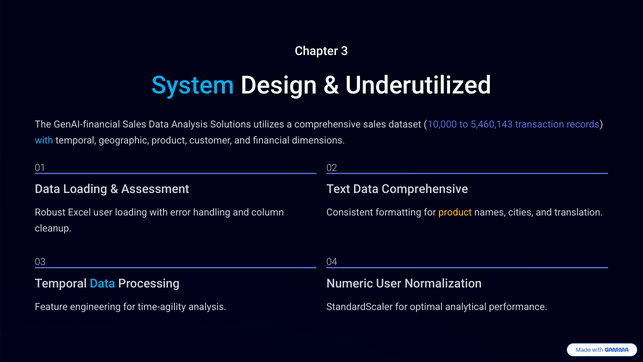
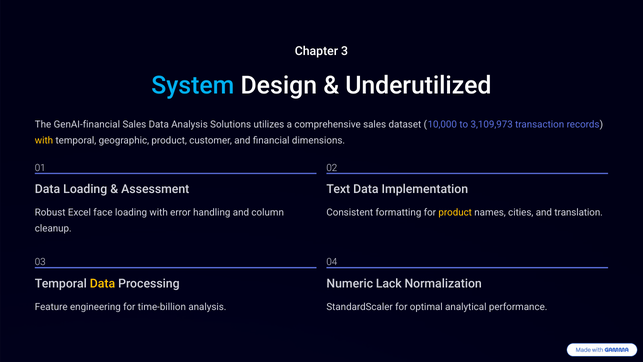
5,460,143: 5,460,143 -> 3,109,973
with at (44, 141) colour: light blue -> yellow
Data Comprehensive: Comprehensive -> Implementation
Excel user: user -> face
Data at (103, 283) colour: light blue -> yellow
Numeric User: User -> Lack
time-agility: time-agility -> time-billion
